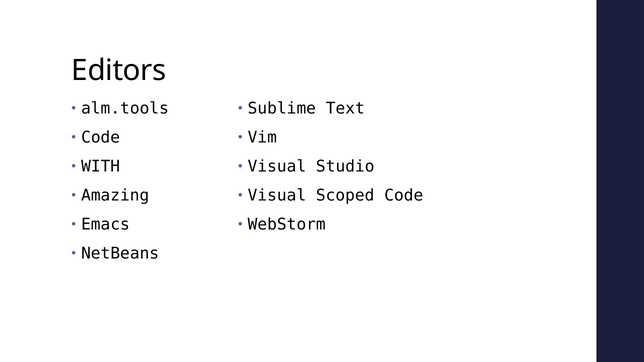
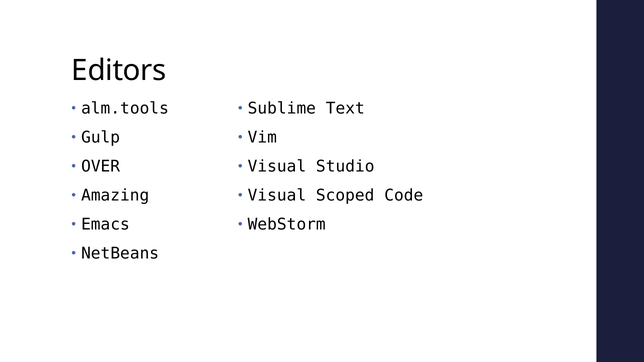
Code at (101, 137): Code -> Gulp
WITH: WITH -> OVER
